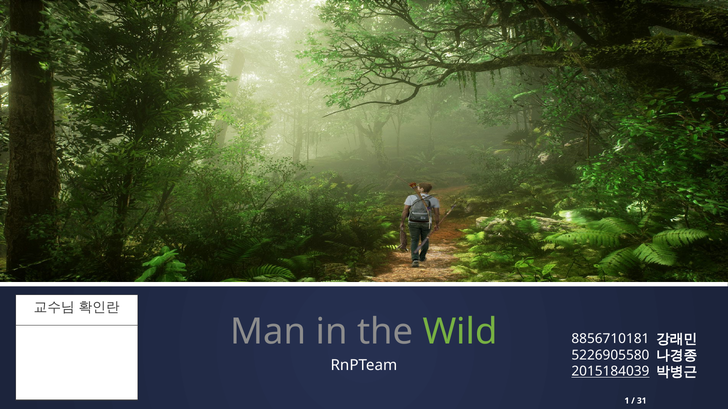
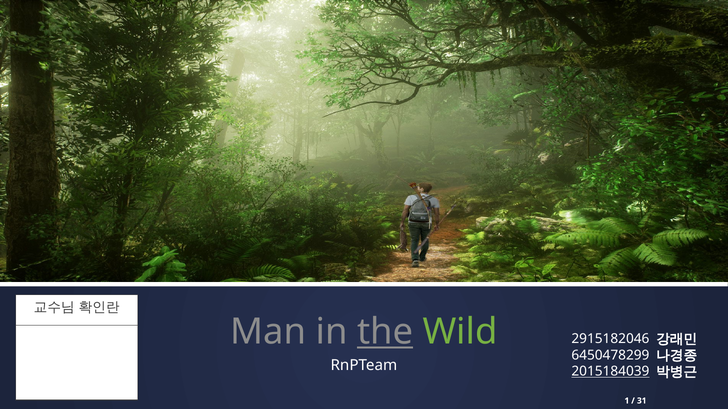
the underline: none -> present
8856710181: 8856710181 -> 2915182046
5226905580: 5226905580 -> 6450478299
